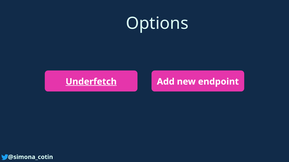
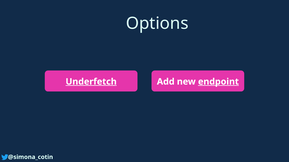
endpoint underline: none -> present
